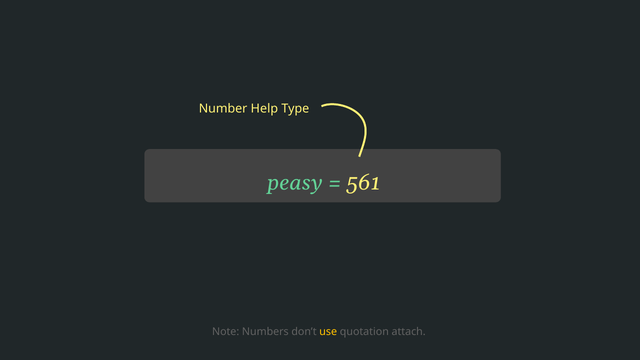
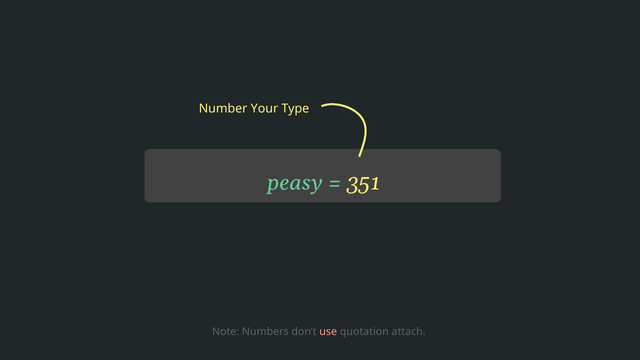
Help: Help -> Your
561: 561 -> 351
use colour: yellow -> pink
